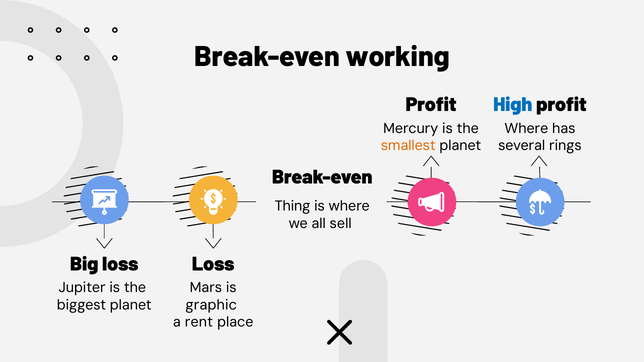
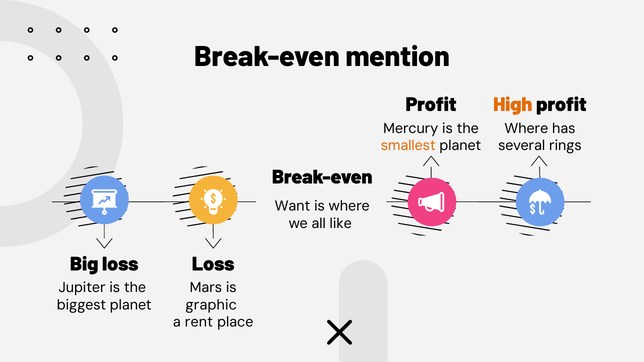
working: working -> mention
High colour: blue -> orange
Thing: Thing -> Want
sell: sell -> like
